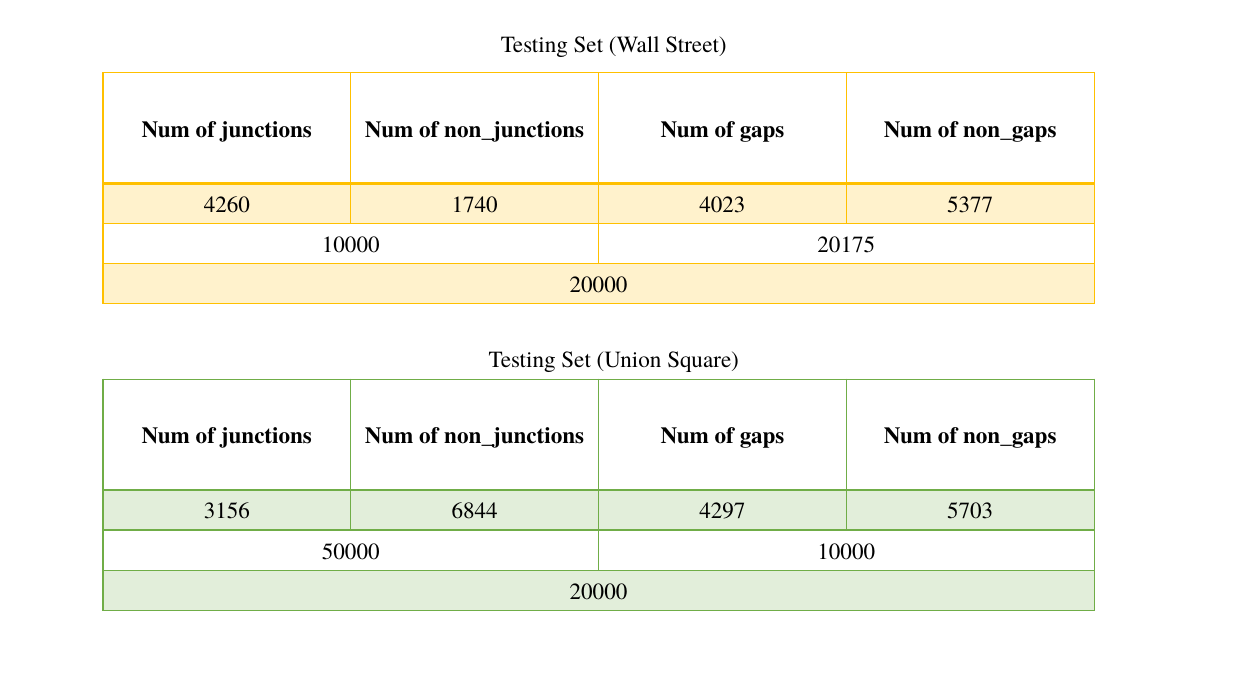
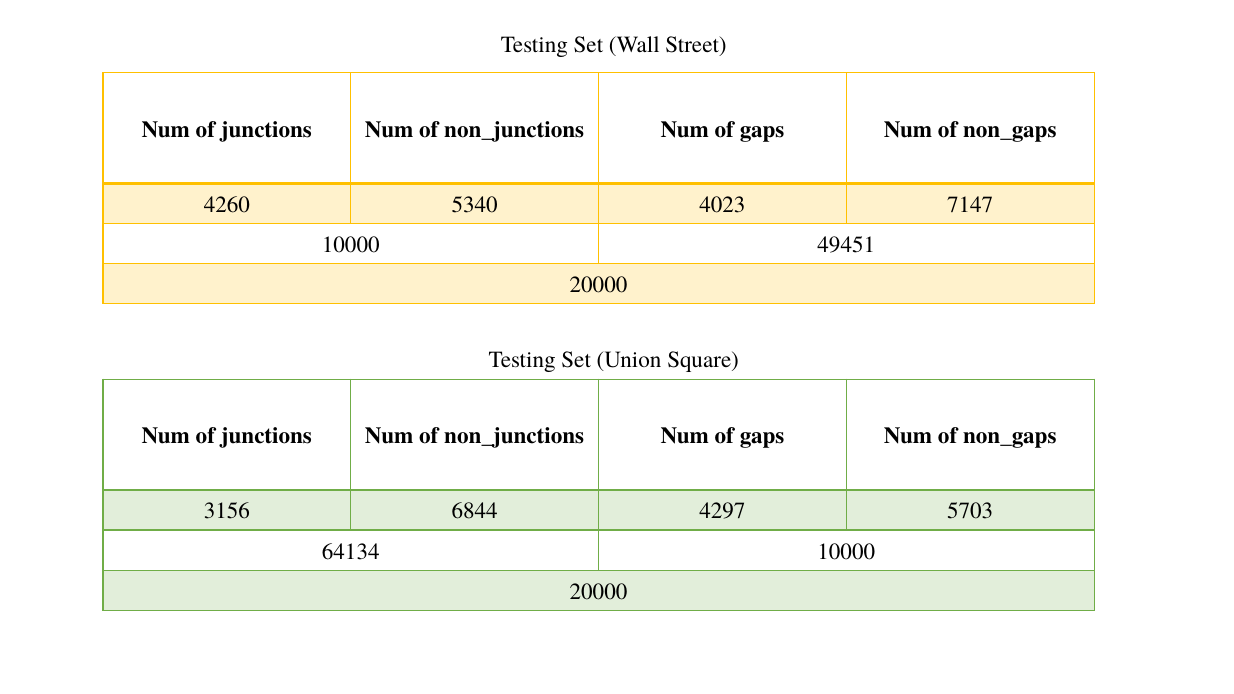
1740: 1740 -> 5340
5377: 5377 -> 7147
20175: 20175 -> 49451
50000: 50000 -> 64134
